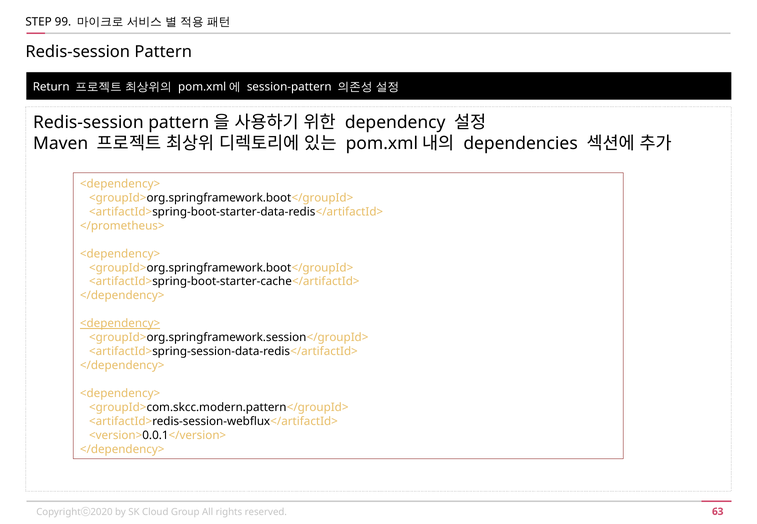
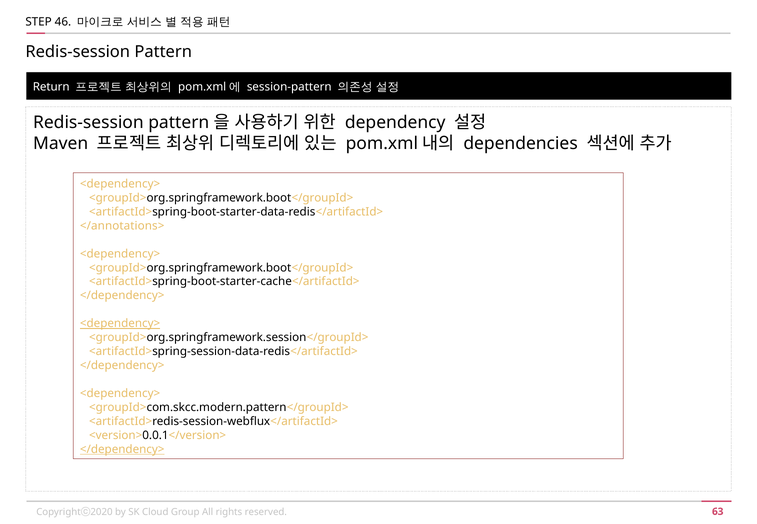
99: 99 -> 46
</prometheus>: </prometheus> -> </annotations>
</dependency> at (122, 449) underline: none -> present
